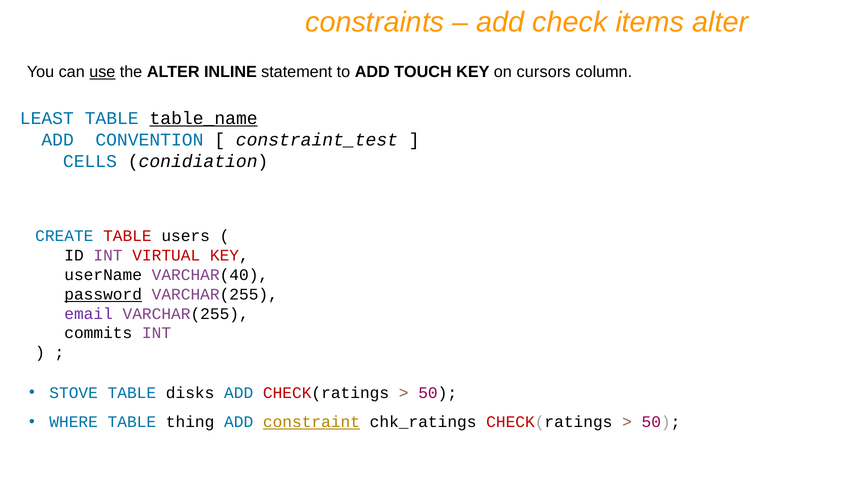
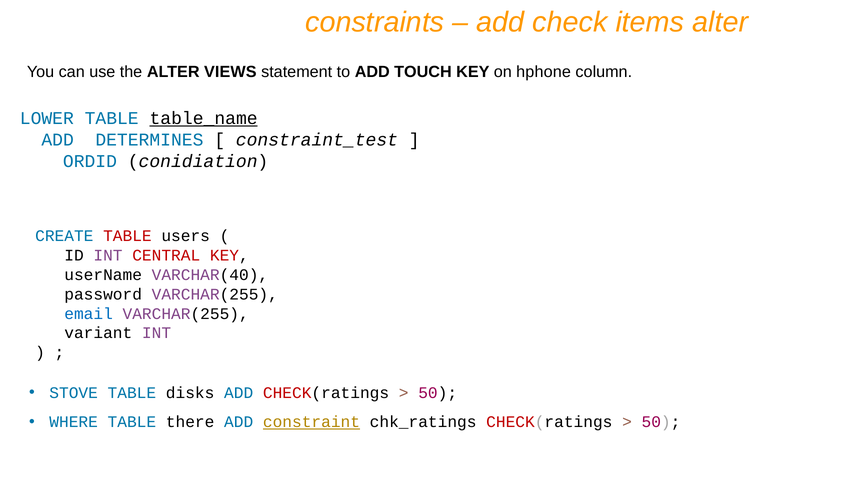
use underline: present -> none
INLINE: INLINE -> VIEWS
cursors: cursors -> hphone
LEAST: LEAST -> LOWER
CONVENTION: CONVENTION -> DETERMINES
CELLS: CELLS -> ORDID
VIRTUAL: VIRTUAL -> CENTRAL
password underline: present -> none
email colour: purple -> blue
commits: commits -> variant
thing: thing -> there
